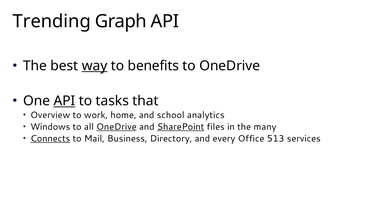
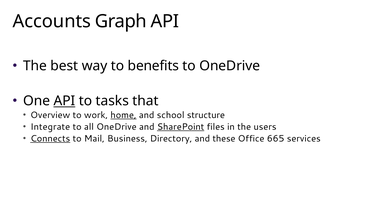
Trending: Trending -> Accounts
way underline: present -> none
home underline: none -> present
analytics: analytics -> structure
Windows: Windows -> Integrate
OneDrive at (117, 127) underline: present -> none
many: many -> users
every: every -> these
513: 513 -> 665
